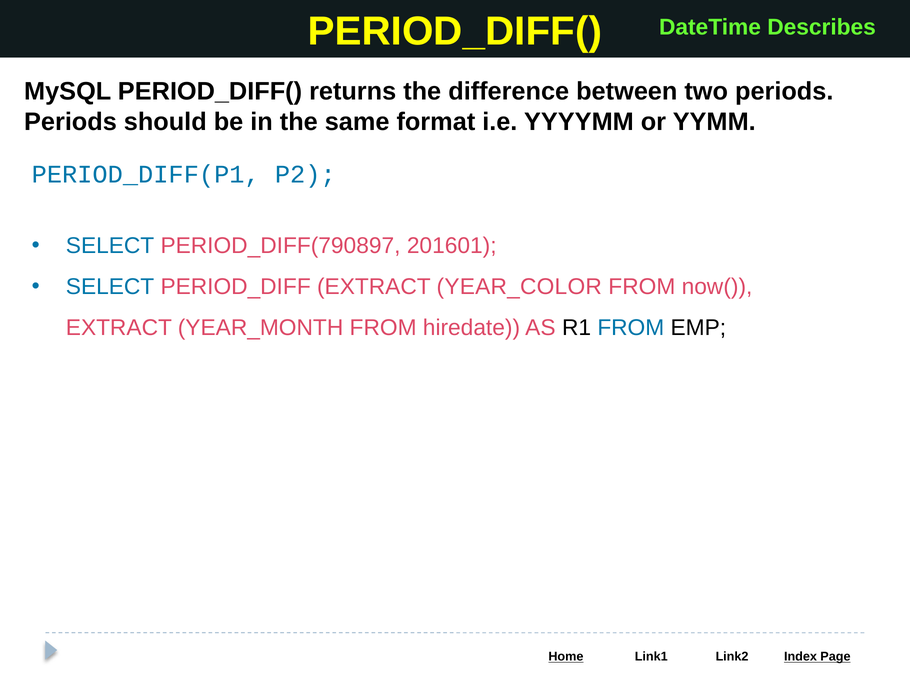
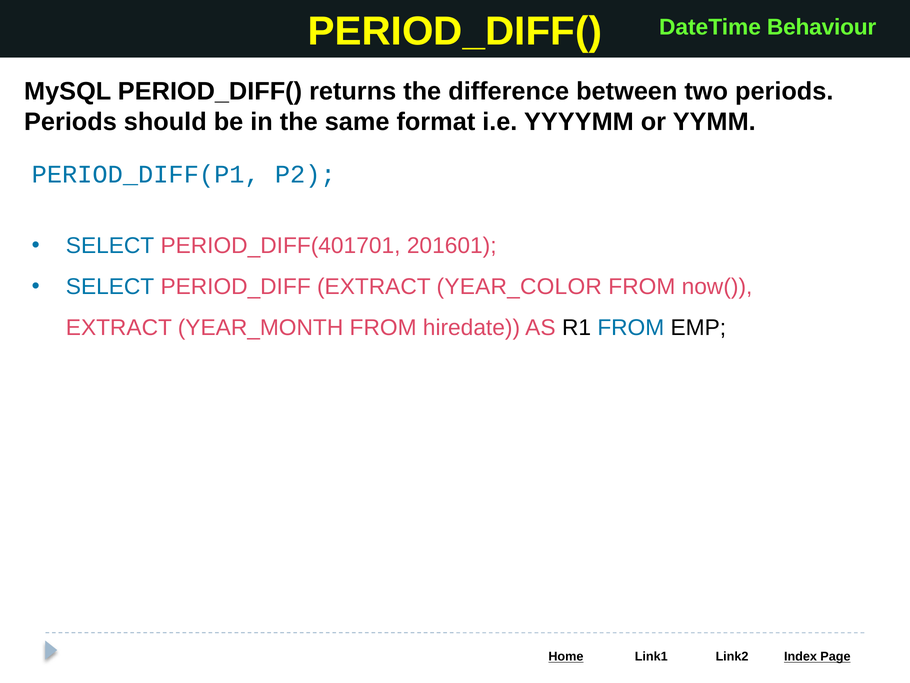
Describes: Describes -> Behaviour
PERIOD_DIFF(790897: PERIOD_DIFF(790897 -> PERIOD_DIFF(401701
